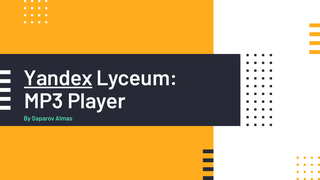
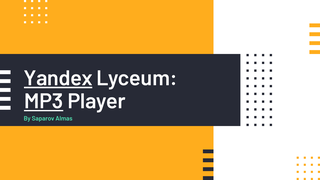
MP3 underline: none -> present
